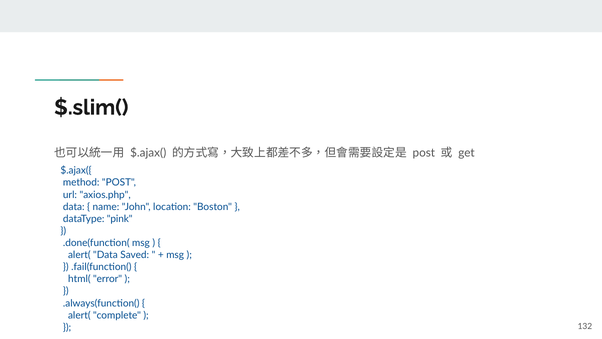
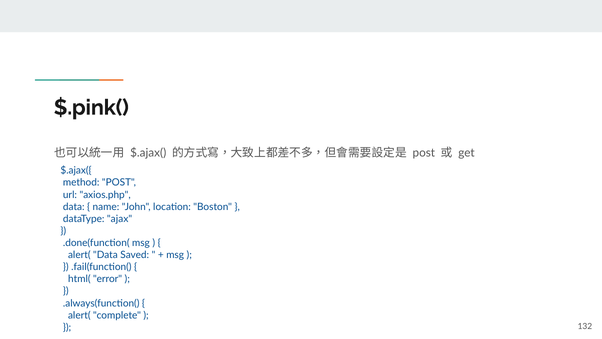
$.slim(: $.slim( -> $.pink(
pink: pink -> ajax
